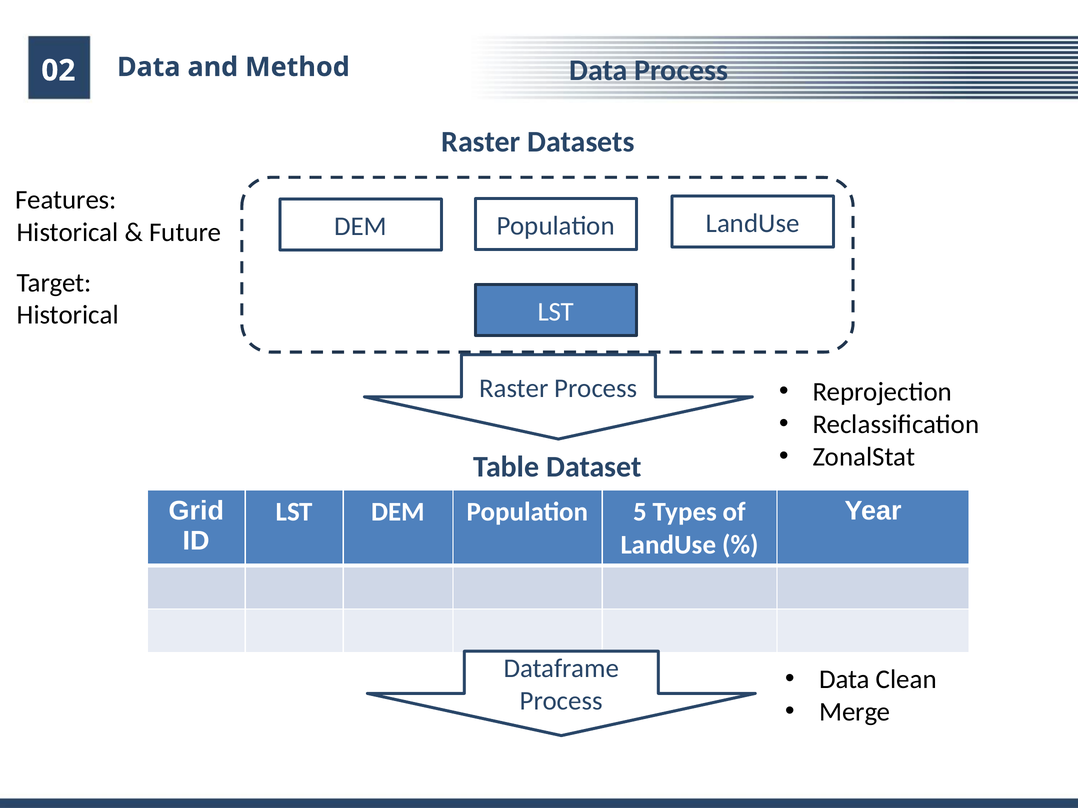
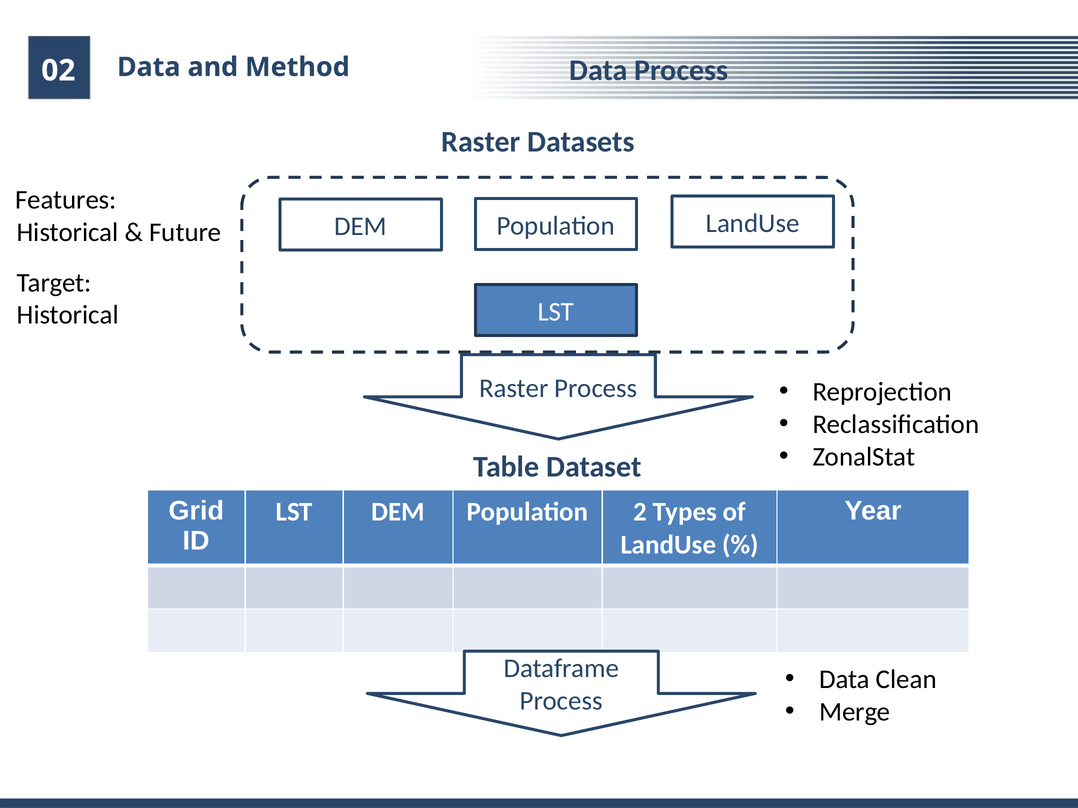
5: 5 -> 2
